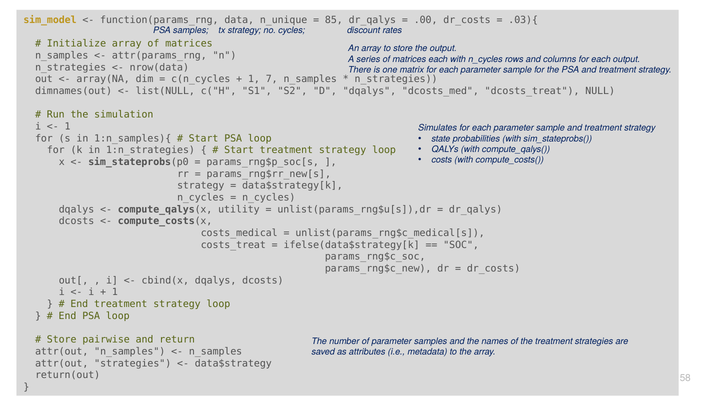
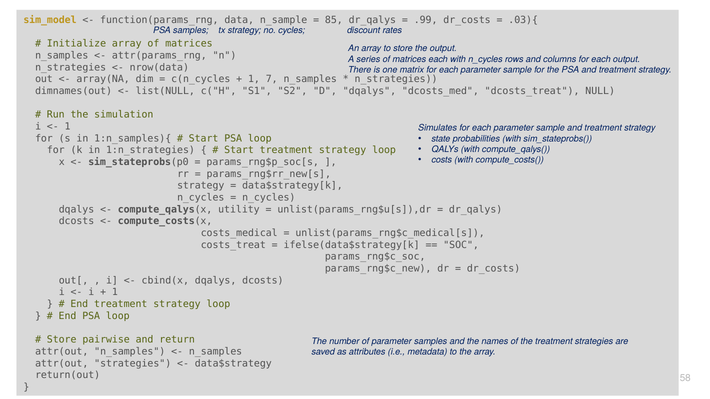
n_unique: n_unique -> n_sample
.00: .00 -> .99
